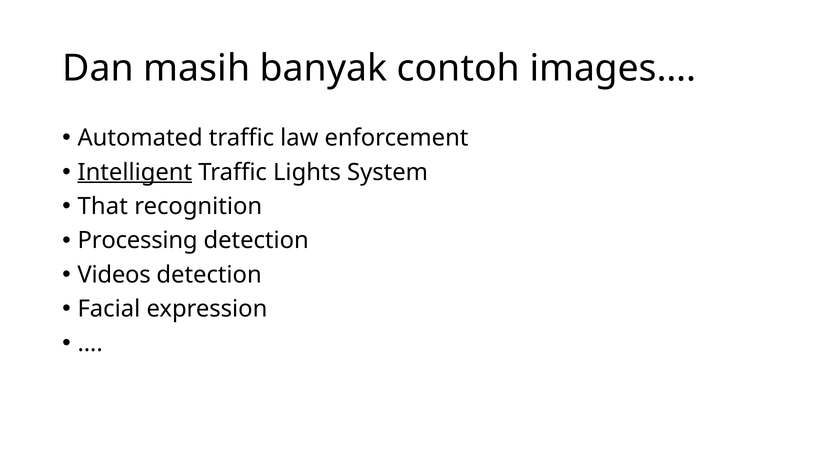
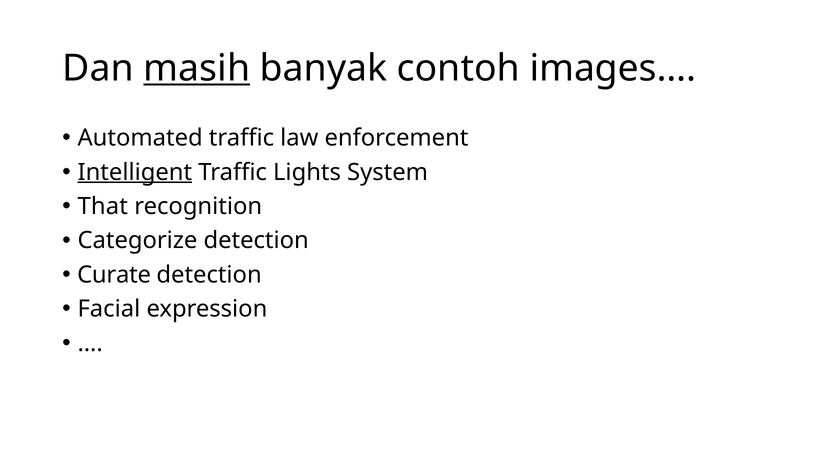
masih underline: none -> present
Processing: Processing -> Categorize
Videos: Videos -> Curate
